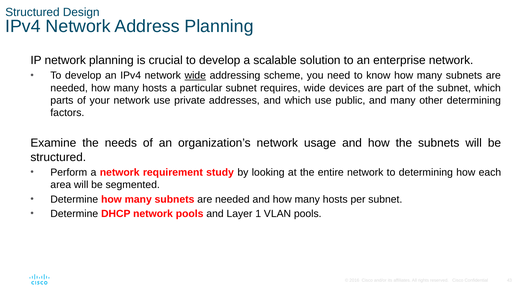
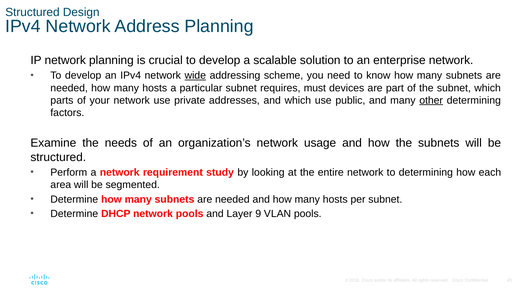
requires wide: wide -> must
other underline: none -> present
1: 1 -> 9
